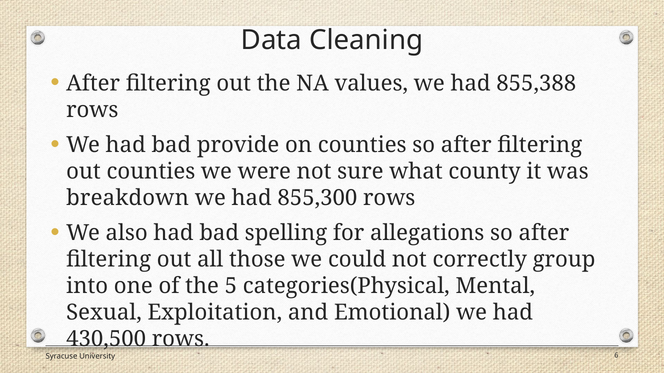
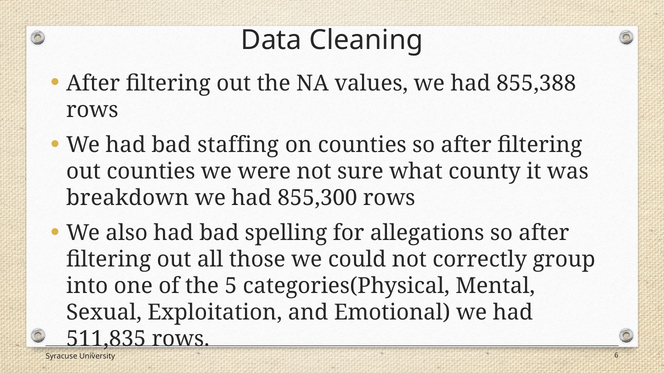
provide: provide -> staffing
430,500: 430,500 -> 511,835
